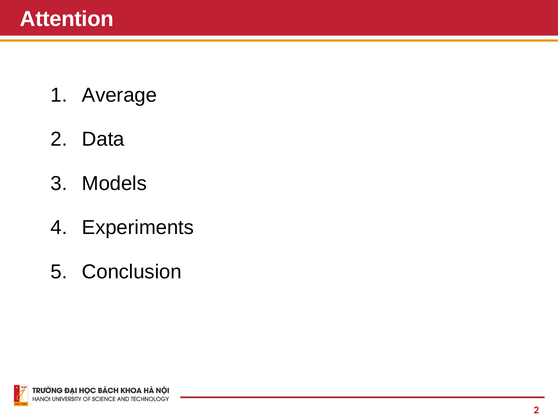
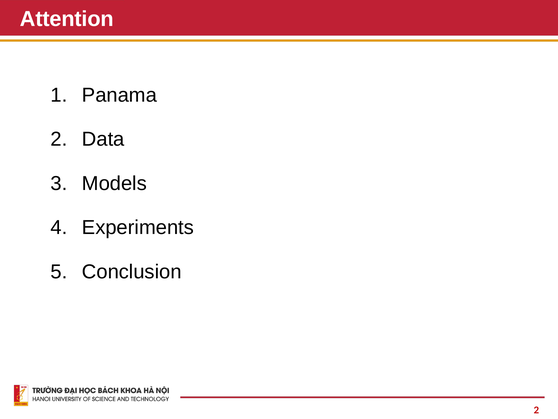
Average: Average -> Panama
